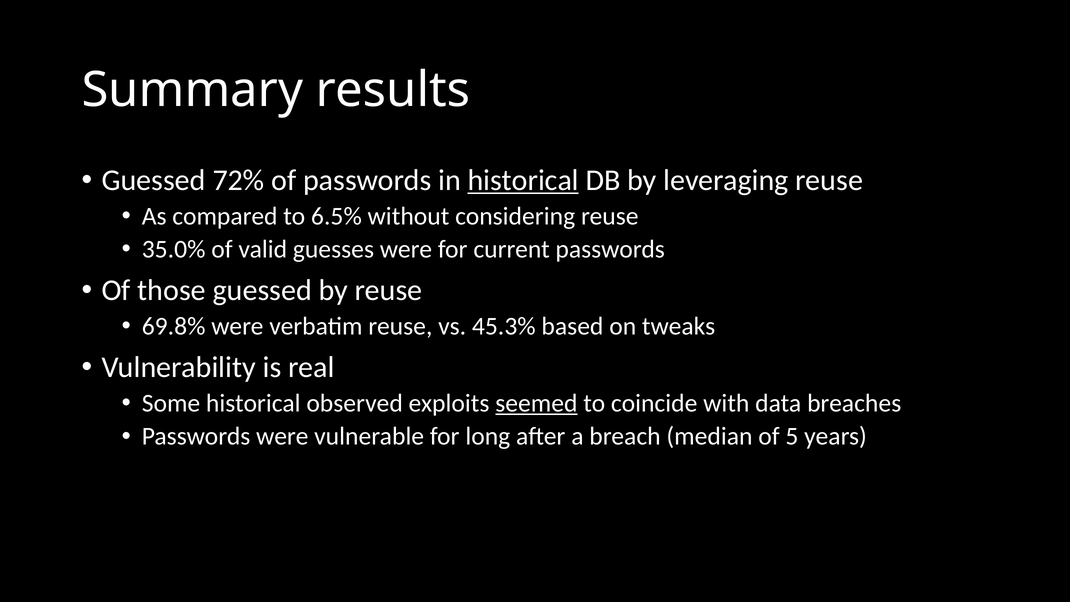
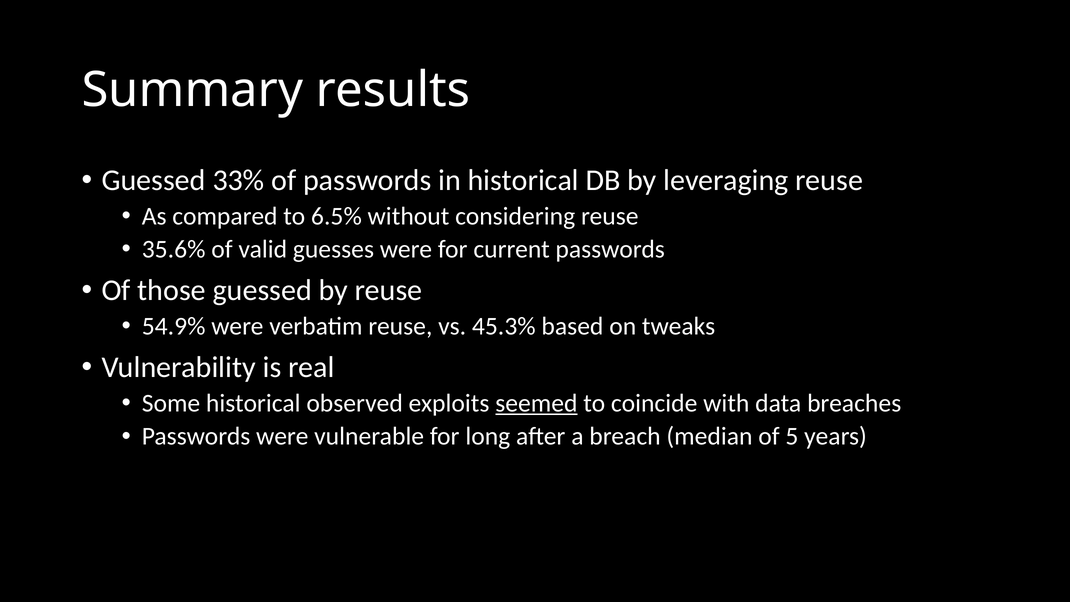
72%: 72% -> 33%
historical at (523, 180) underline: present -> none
35.0%: 35.0% -> 35.6%
69.8%: 69.8% -> 54.9%
